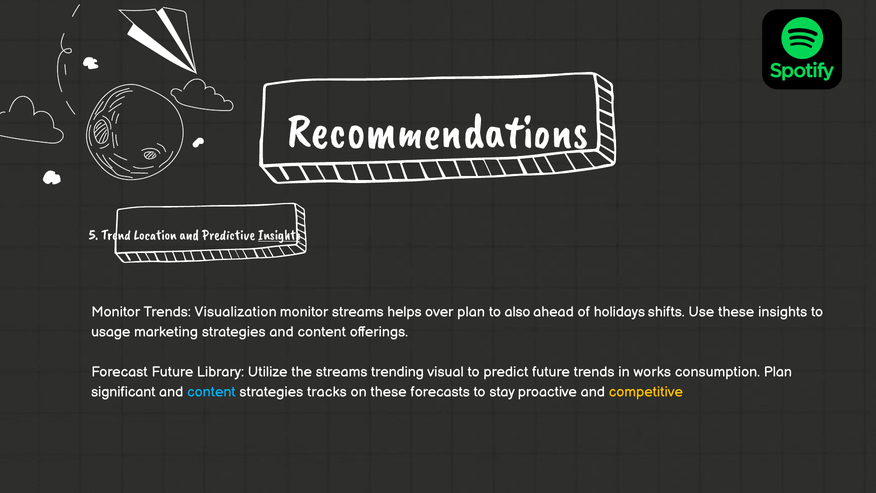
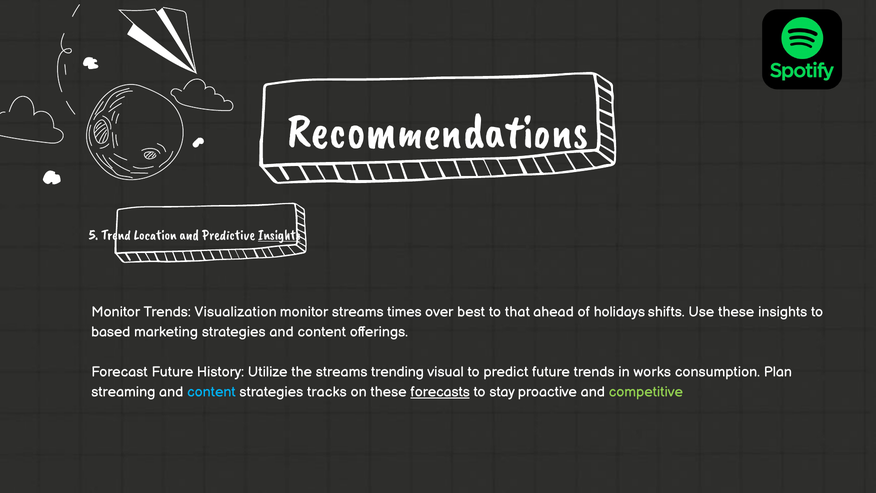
helps: helps -> times
over plan: plan -> best
also: also -> that
usage: usage -> based
Library: Library -> History
significant: significant -> streaming
forecasts underline: none -> present
competitive colour: yellow -> light green
